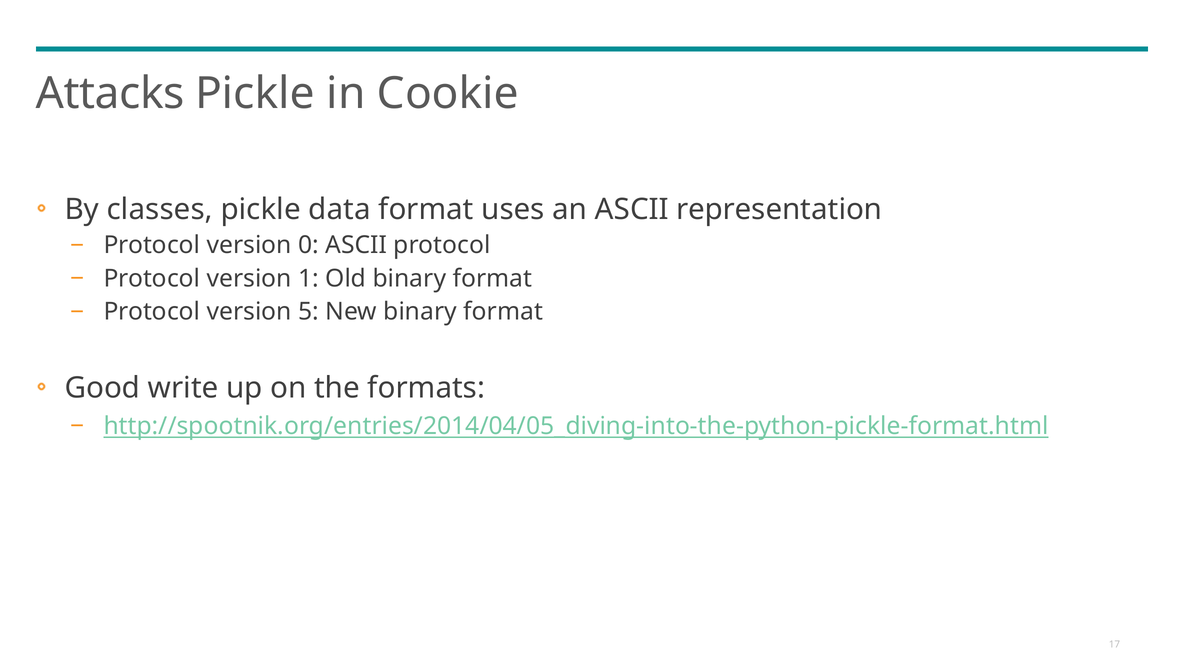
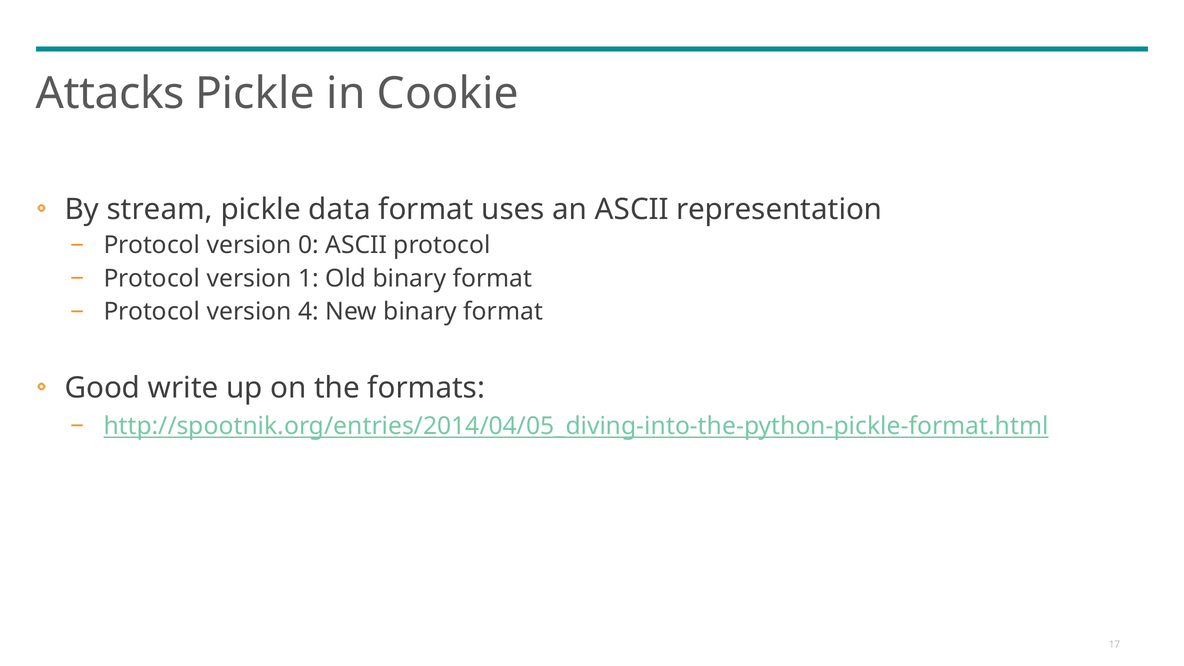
classes: classes -> stream
5: 5 -> 4
